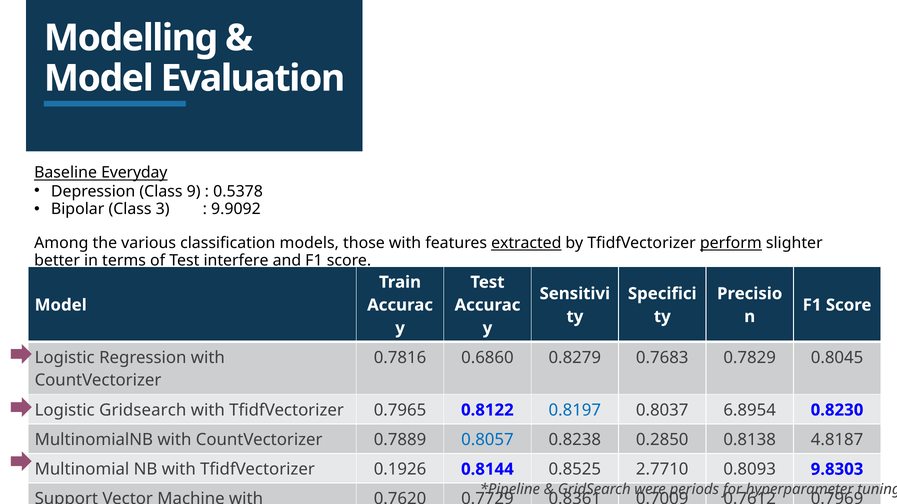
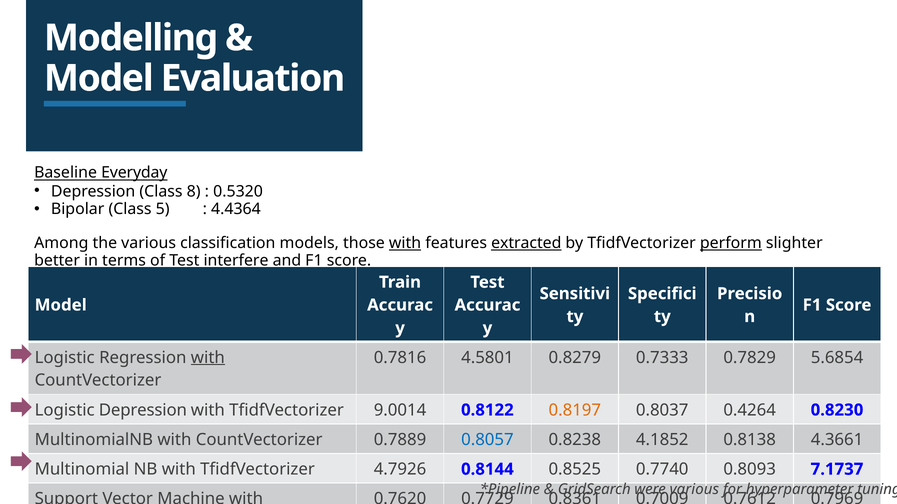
9: 9 -> 8
0.5378: 0.5378 -> 0.5320
3: 3 -> 5
9.9092: 9.9092 -> 4.4364
with at (405, 244) underline: none -> present
with at (208, 358) underline: none -> present
0.6860: 0.6860 -> 4.5801
0.7683: 0.7683 -> 0.7333
0.8045: 0.8045 -> 5.6854
Logistic Gridsearch: Gridsearch -> Depression
0.7965: 0.7965 -> 9.0014
0.8197 colour: blue -> orange
6.8954: 6.8954 -> 0.4264
0.2850: 0.2850 -> 4.1852
4.8187: 4.8187 -> 4.3661
0.1926: 0.1926 -> 4.7926
2.7710: 2.7710 -> 0.7740
9.8303: 9.8303 -> 7.1737
periods at (694, 490): periods -> various
